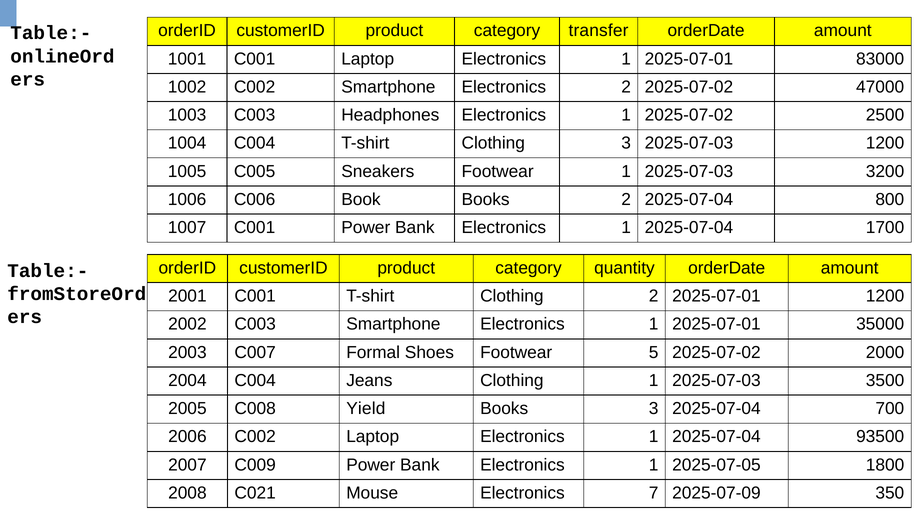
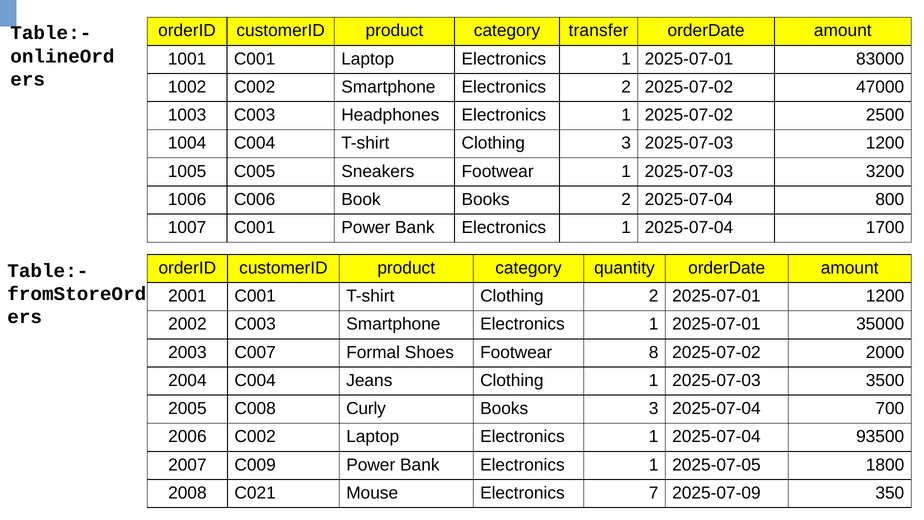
5: 5 -> 8
Yield: Yield -> Curly
